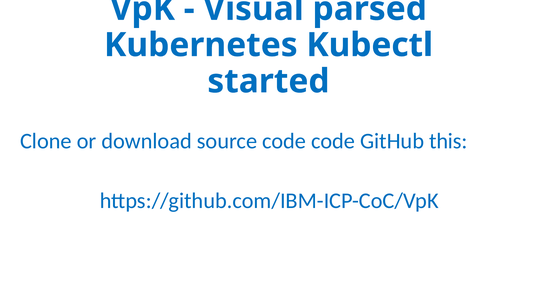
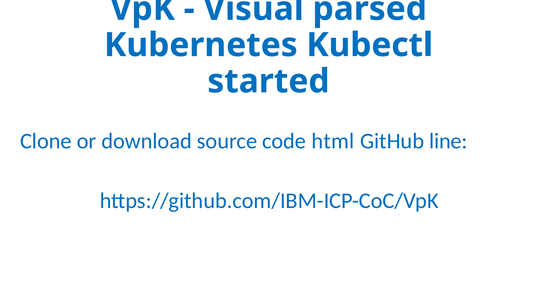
code code: code -> html
this: this -> line
